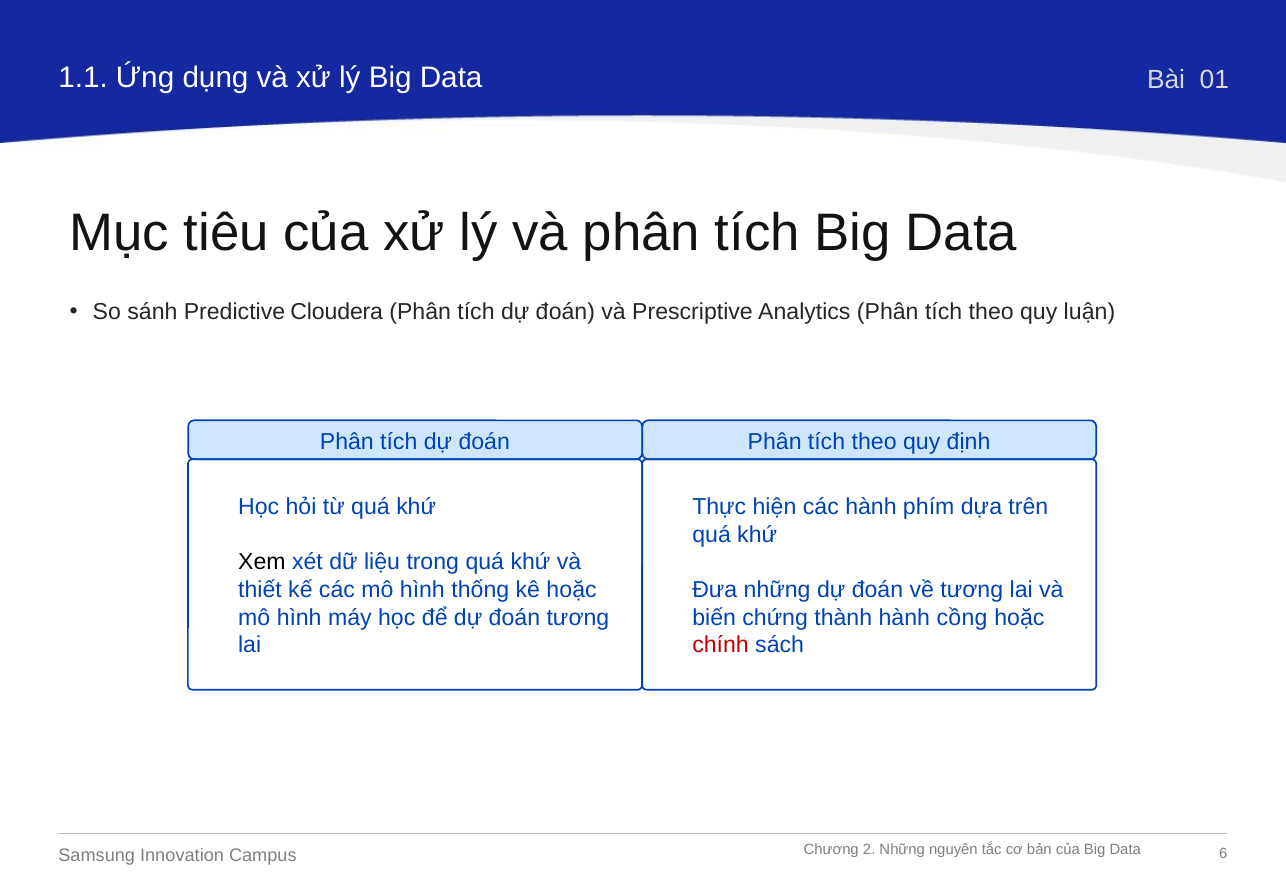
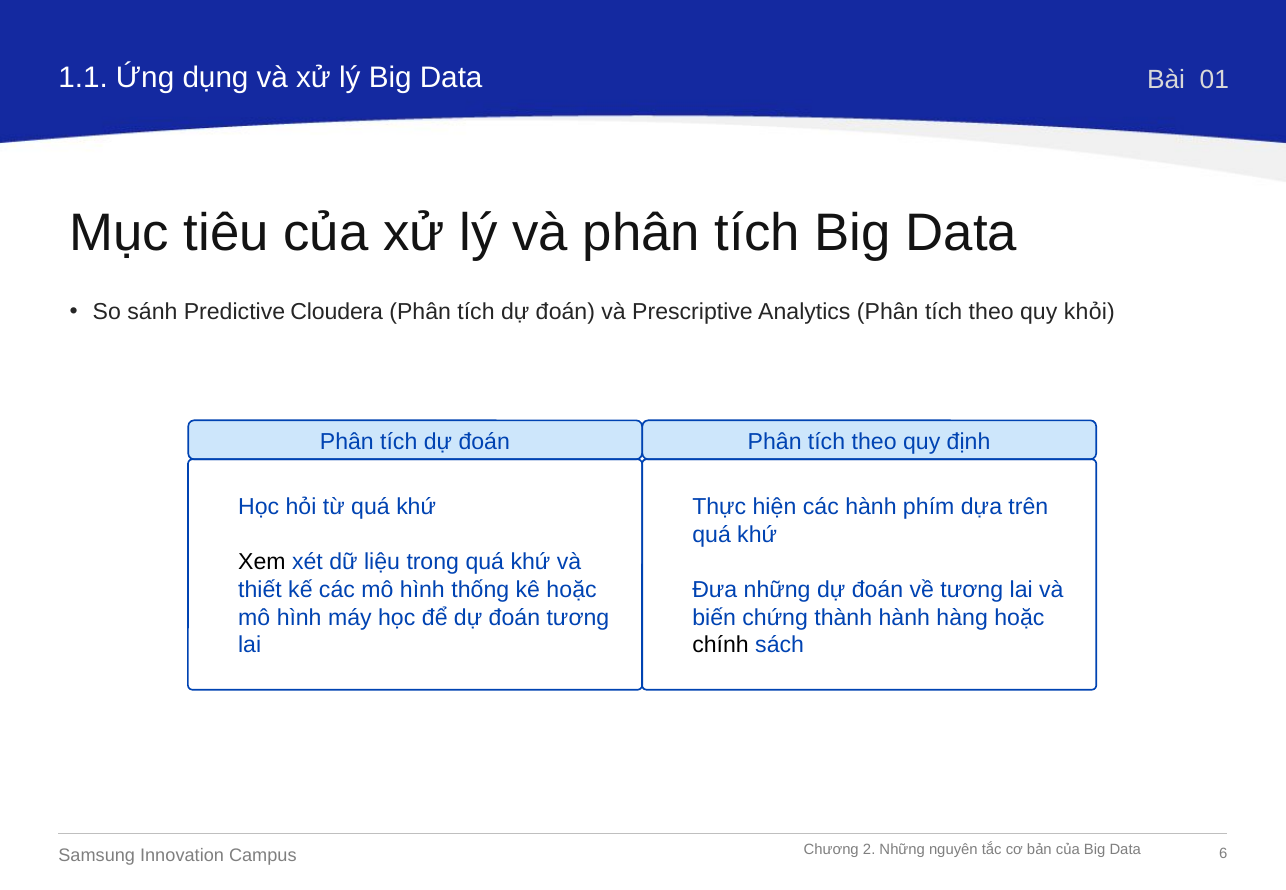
luận: luận -> khỏi
cồng: cồng -> hàng
chính colour: red -> black
